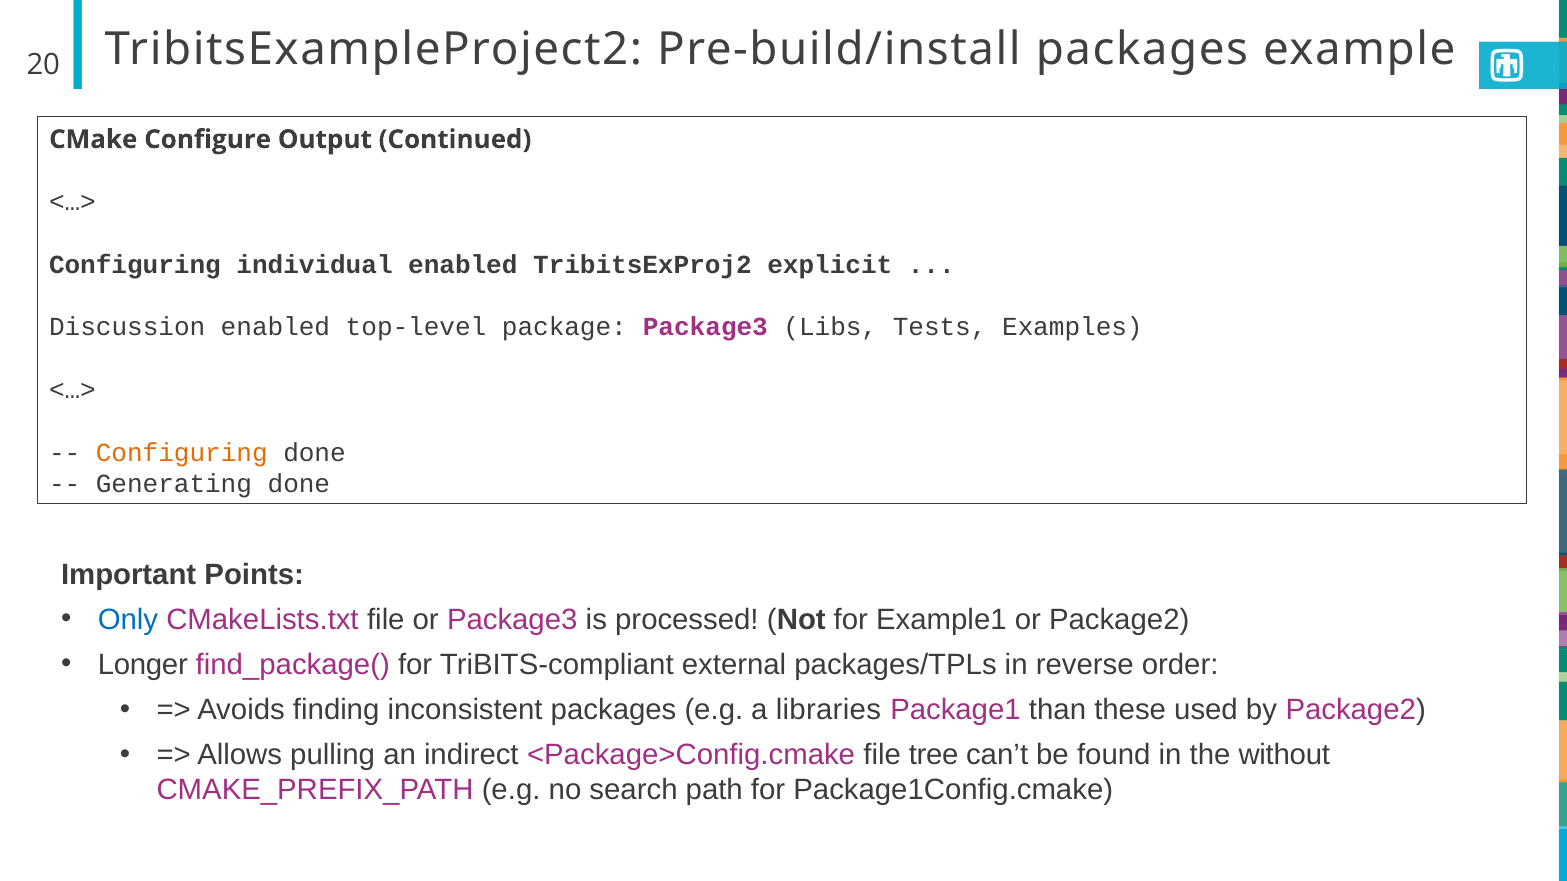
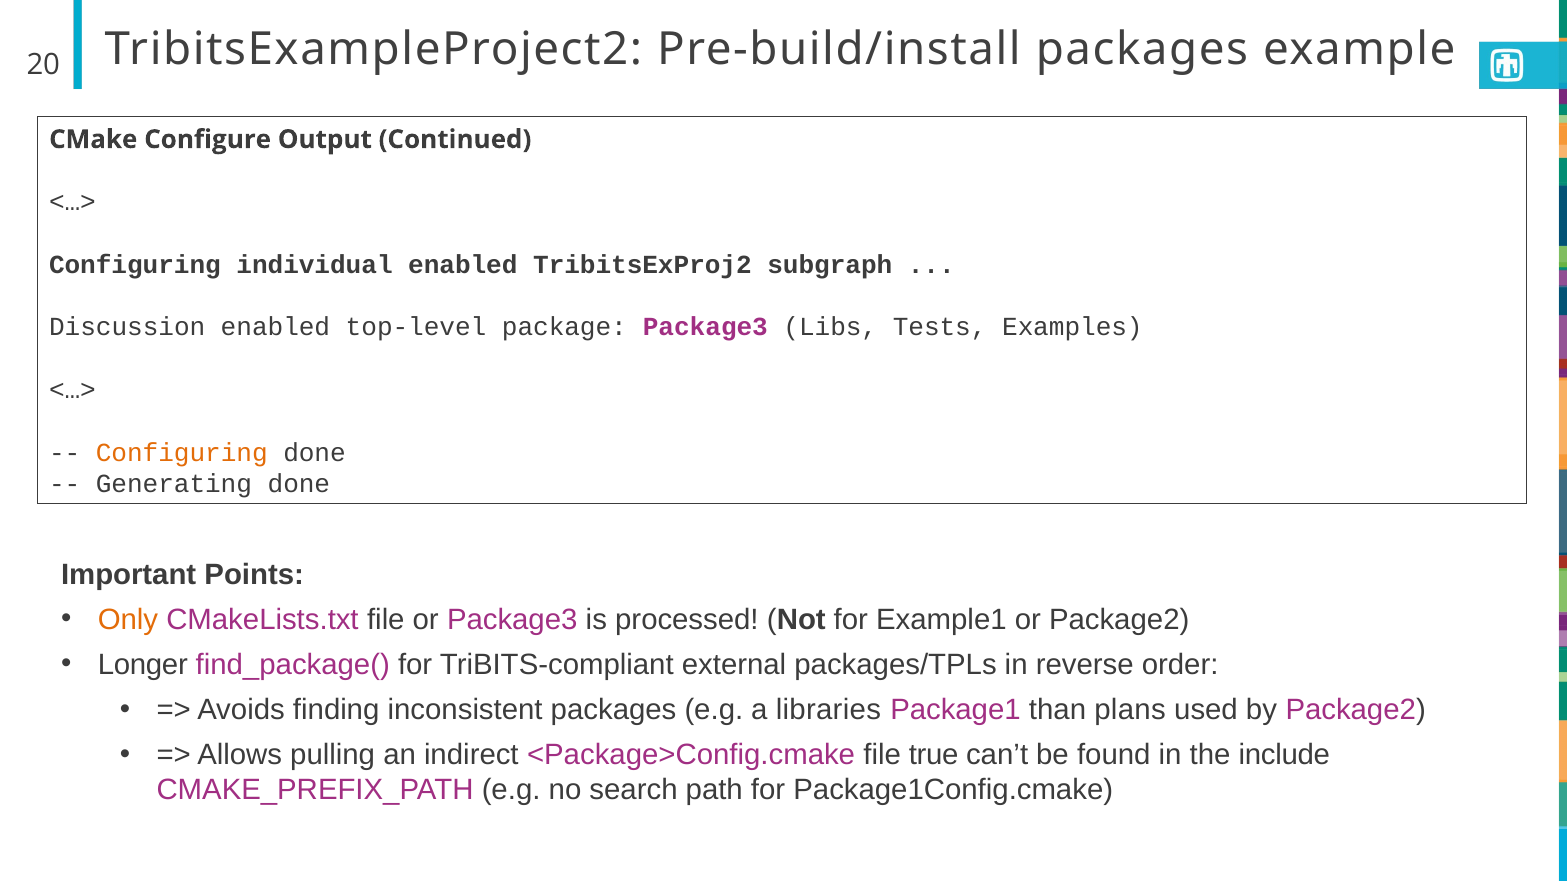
explicit: explicit -> subgraph
Only colour: blue -> orange
these: these -> plans
tree: tree -> true
without: without -> include
